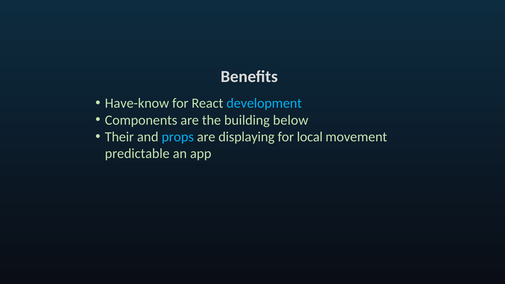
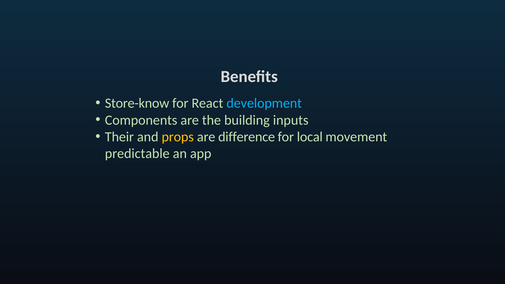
Have-know: Have-know -> Store-know
below: below -> inputs
props colour: light blue -> yellow
displaying: displaying -> difference
